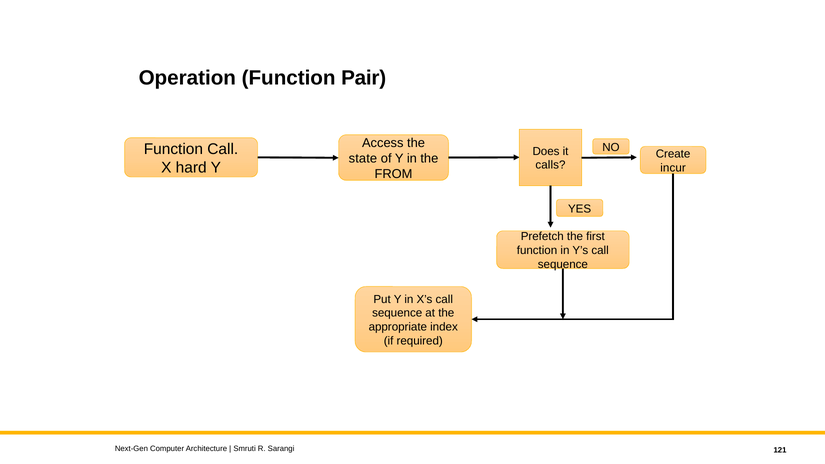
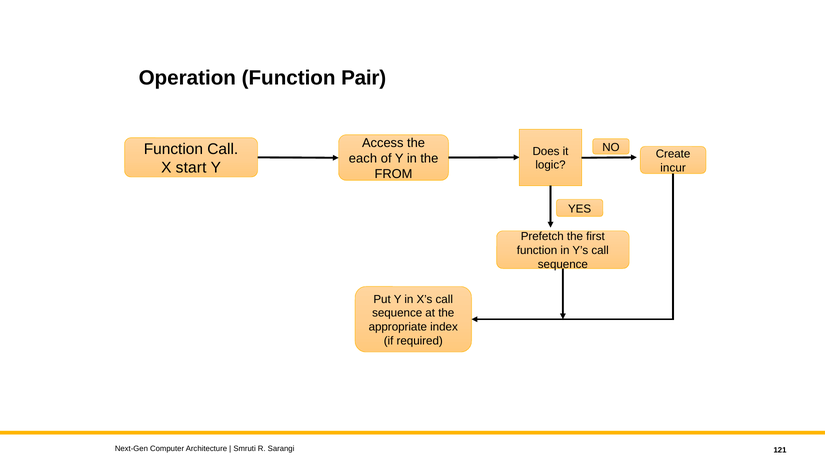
state: state -> each
calls: calls -> logic
hard: hard -> start
